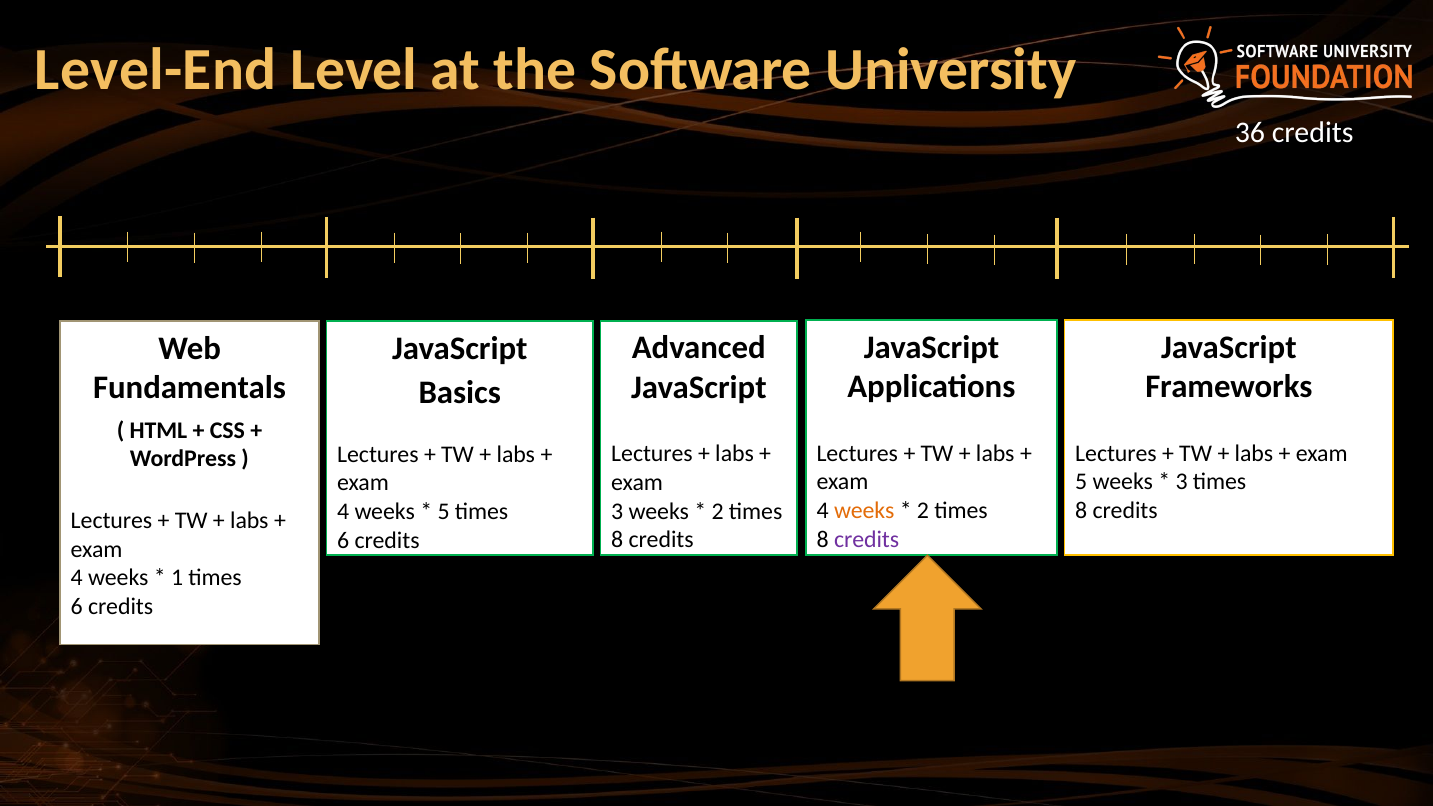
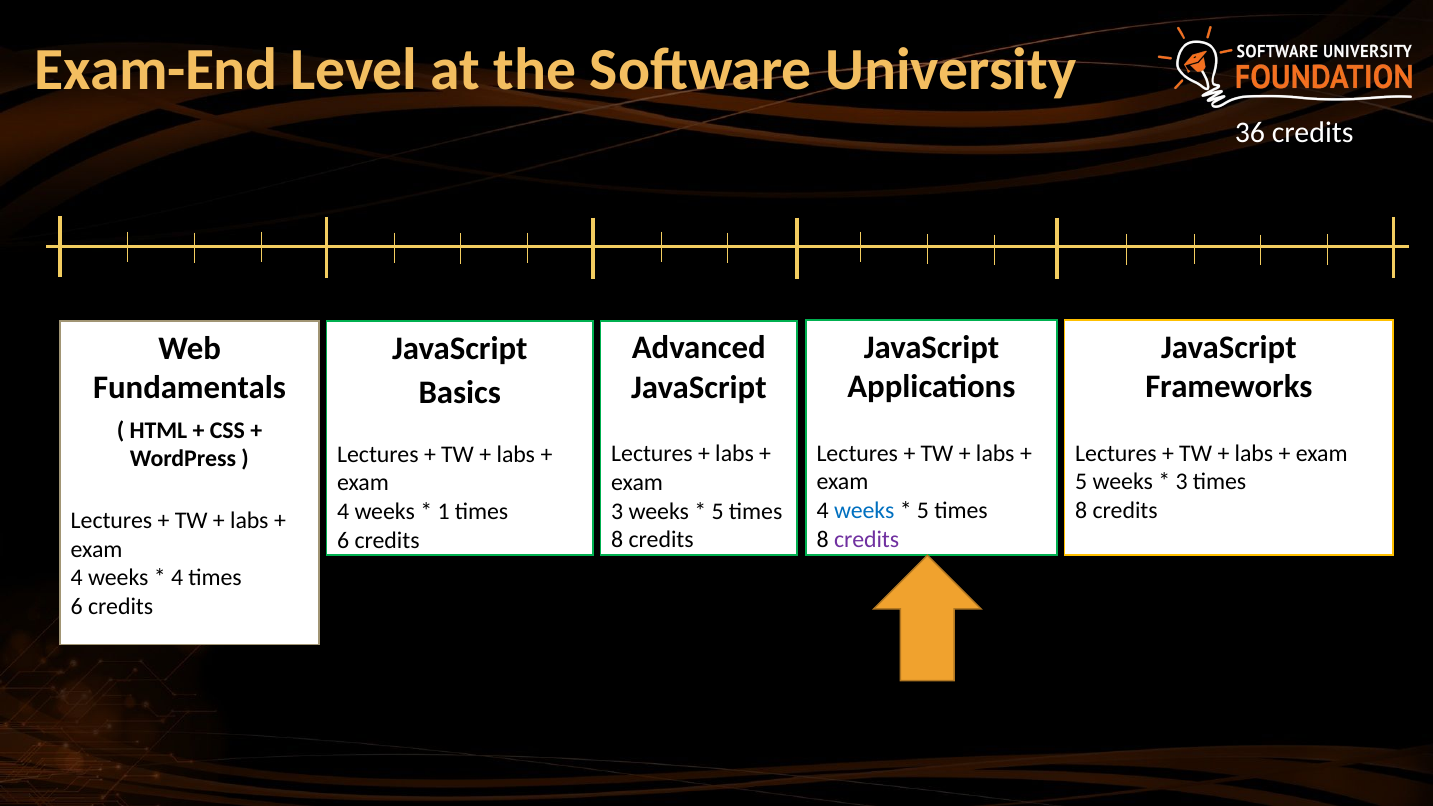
Level-End: Level-End -> Exam-End
weeks at (864, 511) colour: orange -> blue
2 at (923, 511): 2 -> 5
2 at (718, 511): 2 -> 5
5 at (444, 512): 5 -> 1
1 at (177, 578): 1 -> 4
